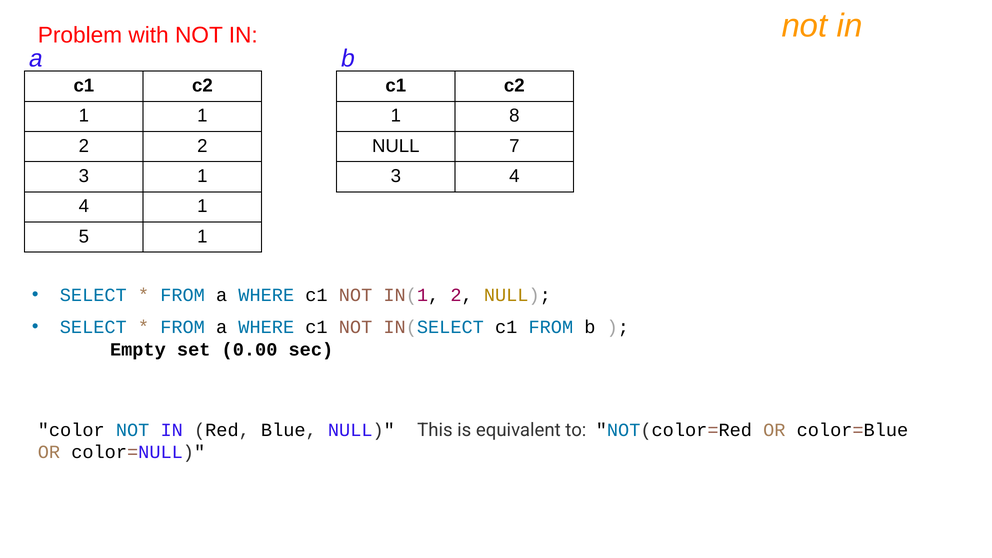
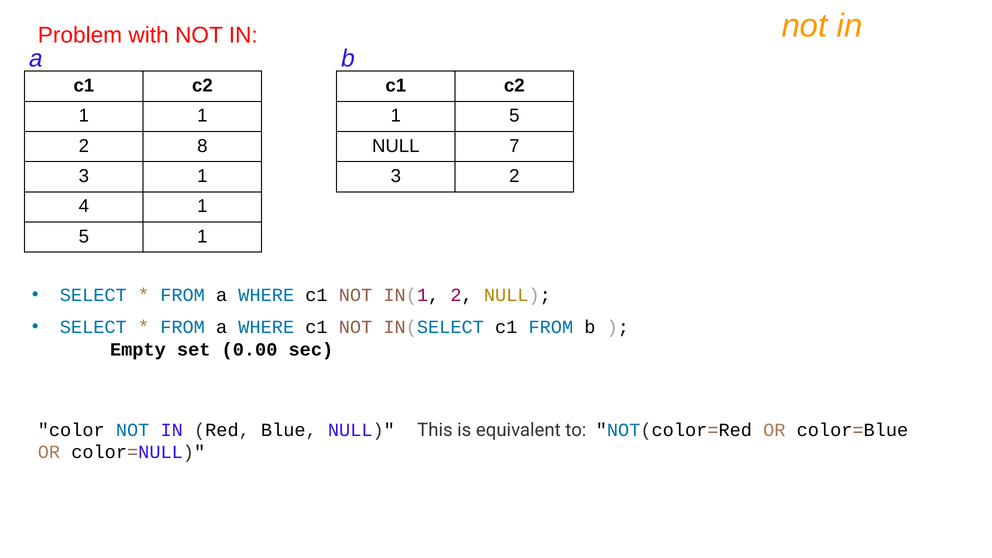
8 at (514, 116): 8 -> 5
2 2: 2 -> 8
3 4: 4 -> 2
